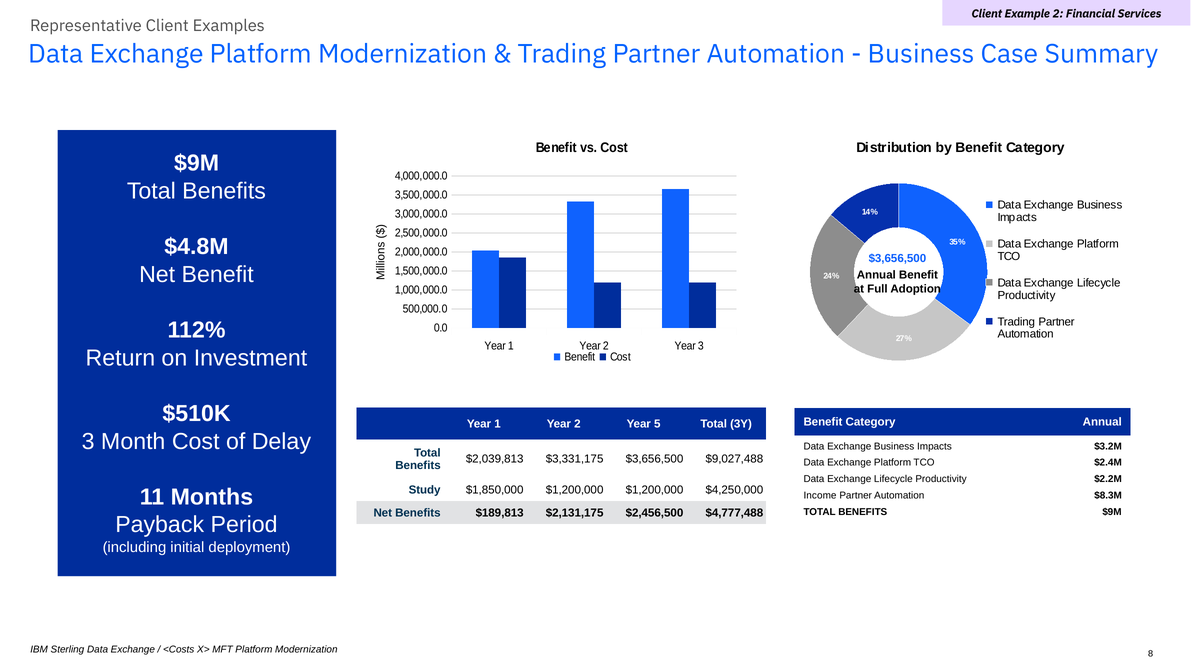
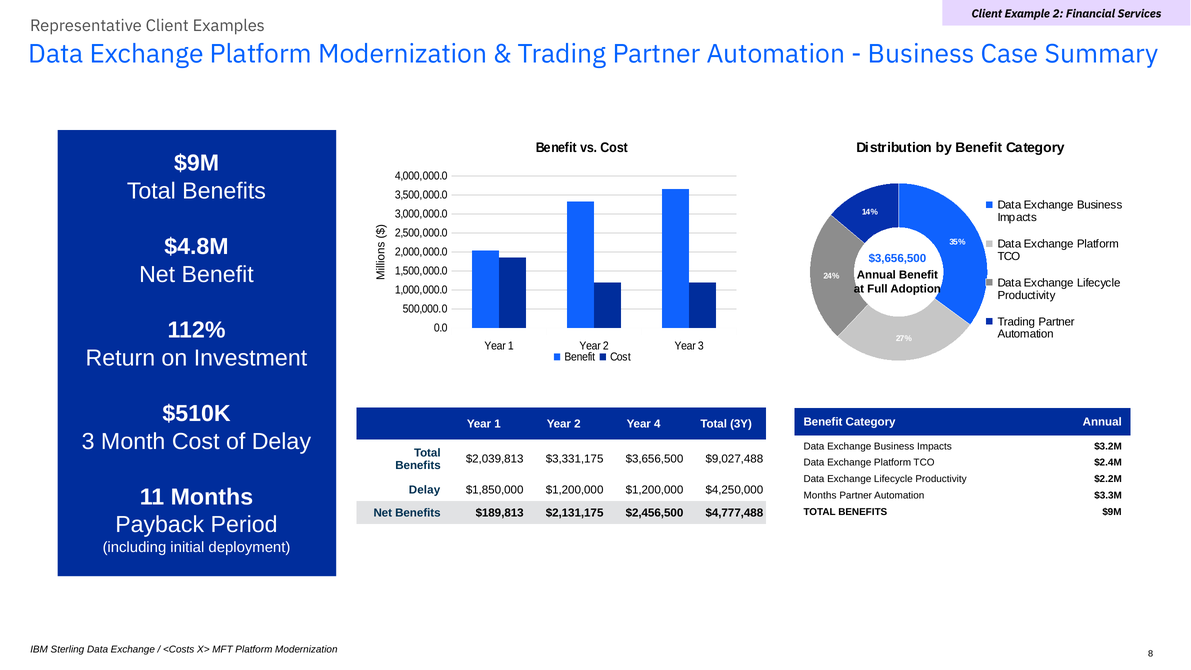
5: 5 -> 4
Study at (425, 490): Study -> Delay
Income at (820, 495): Income -> Months
$8.3M: $8.3M -> $3.3M
